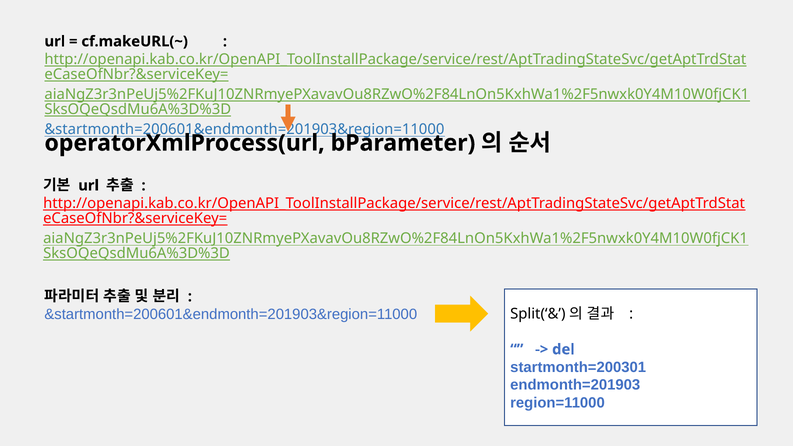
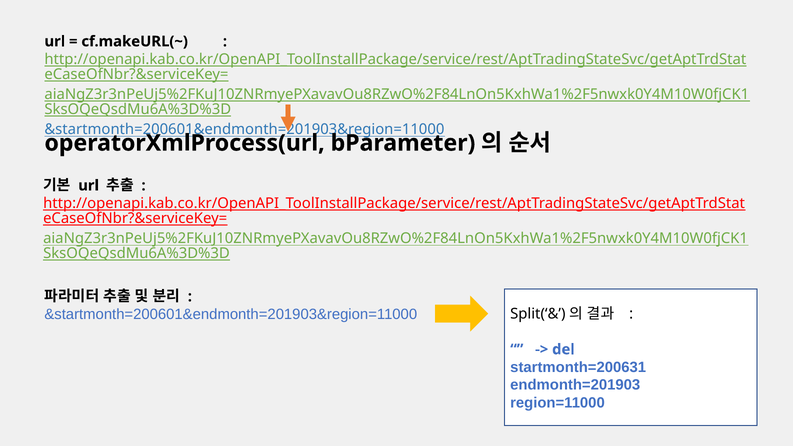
startmonth=200301: startmonth=200301 -> startmonth=200631
